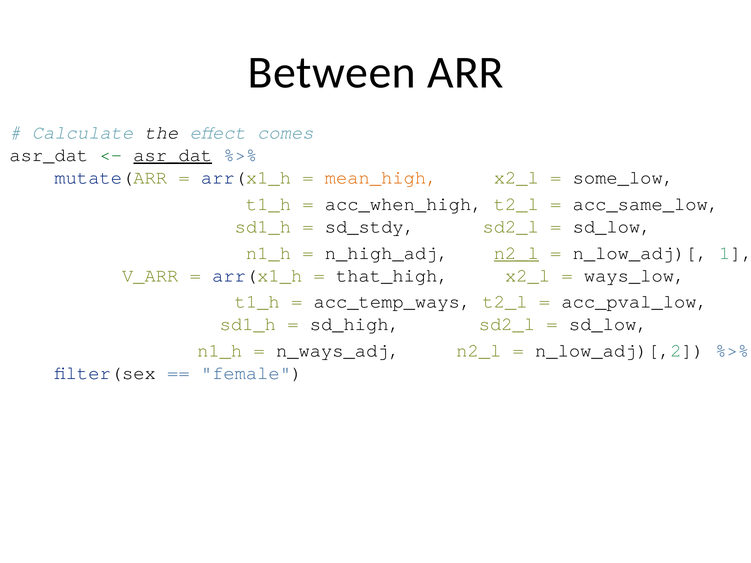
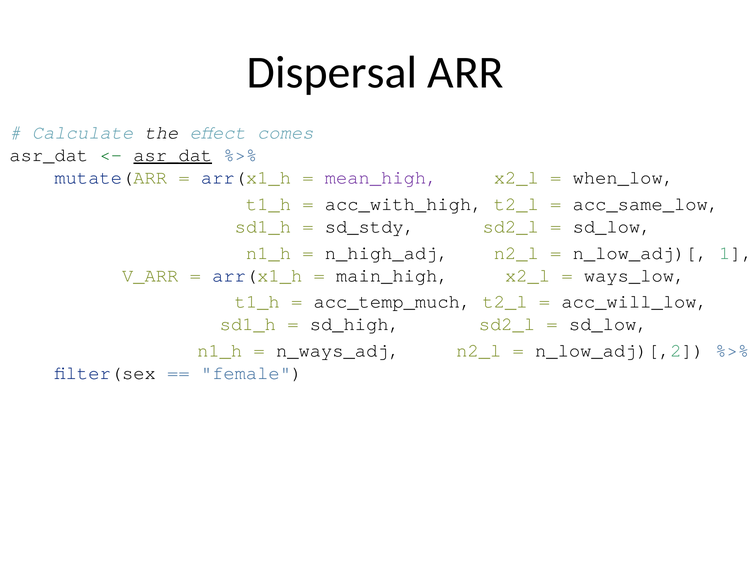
Between: Between -> Dispersal
mean_high colour: orange -> purple
some_low: some_low -> when_low
acc_when_high: acc_when_high -> acc_with_high
n2_l at (516, 253) underline: present -> none
that_high: that_high -> main_high
acc_temp_ways: acc_temp_ways -> acc_temp_much
acc_pval_low: acc_pval_low -> acc_will_low
